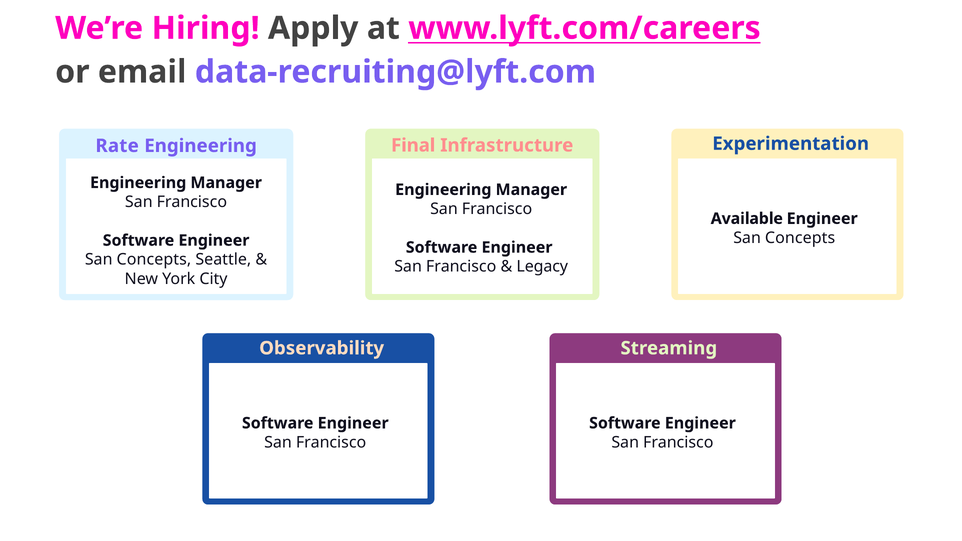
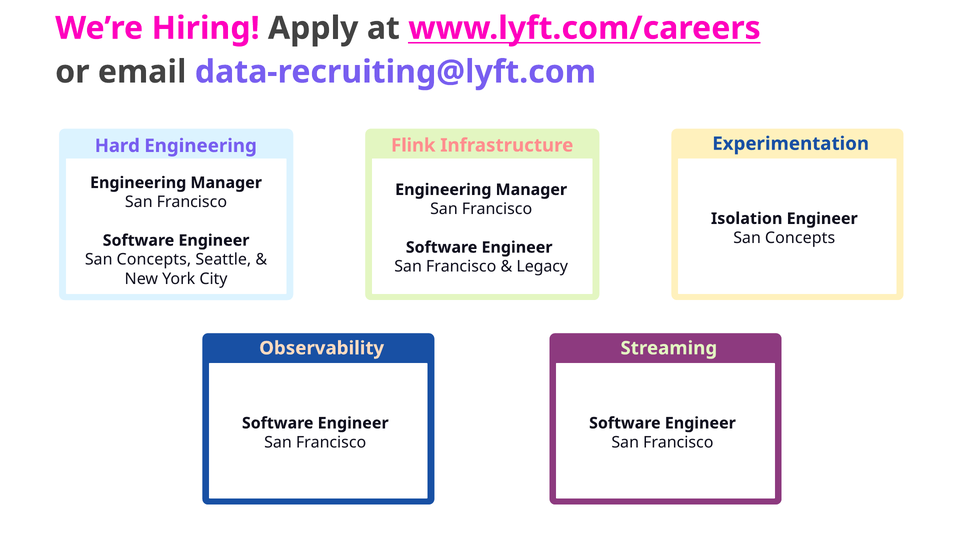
Final: Final -> Flink
Rate: Rate -> Hard
Available: Available -> Isolation
